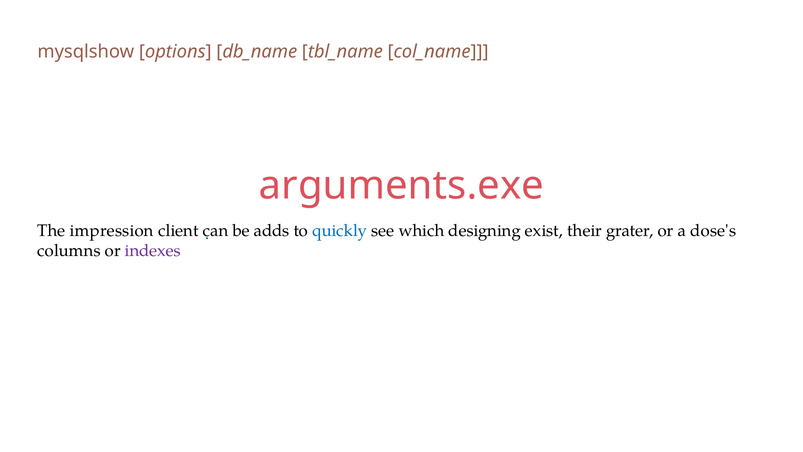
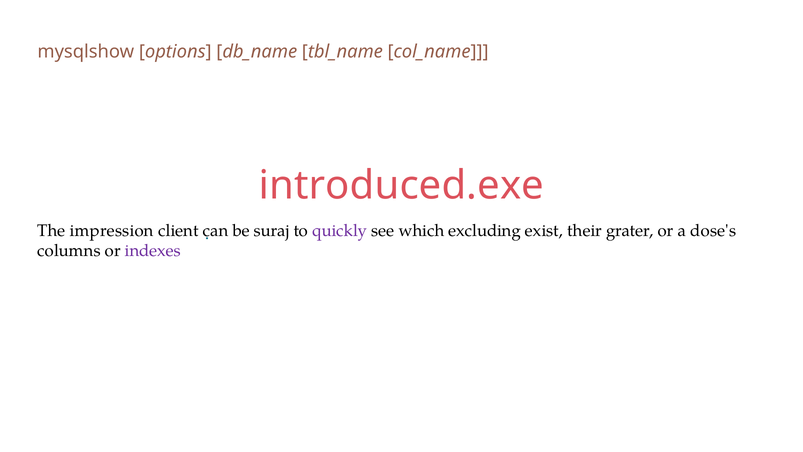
arguments.exe: arguments.exe -> introduced.exe
adds: adds -> suraj
quickly colour: blue -> purple
designing: designing -> excluding
